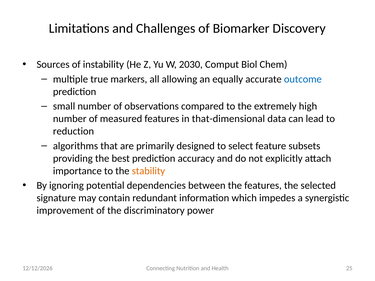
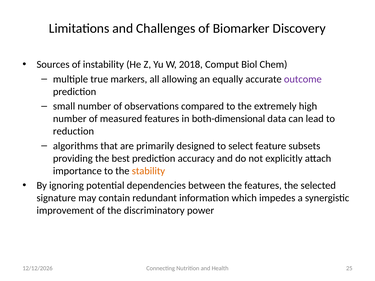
2030: 2030 -> 2018
outcome colour: blue -> purple
that-dimensional: that-dimensional -> both-dimensional
